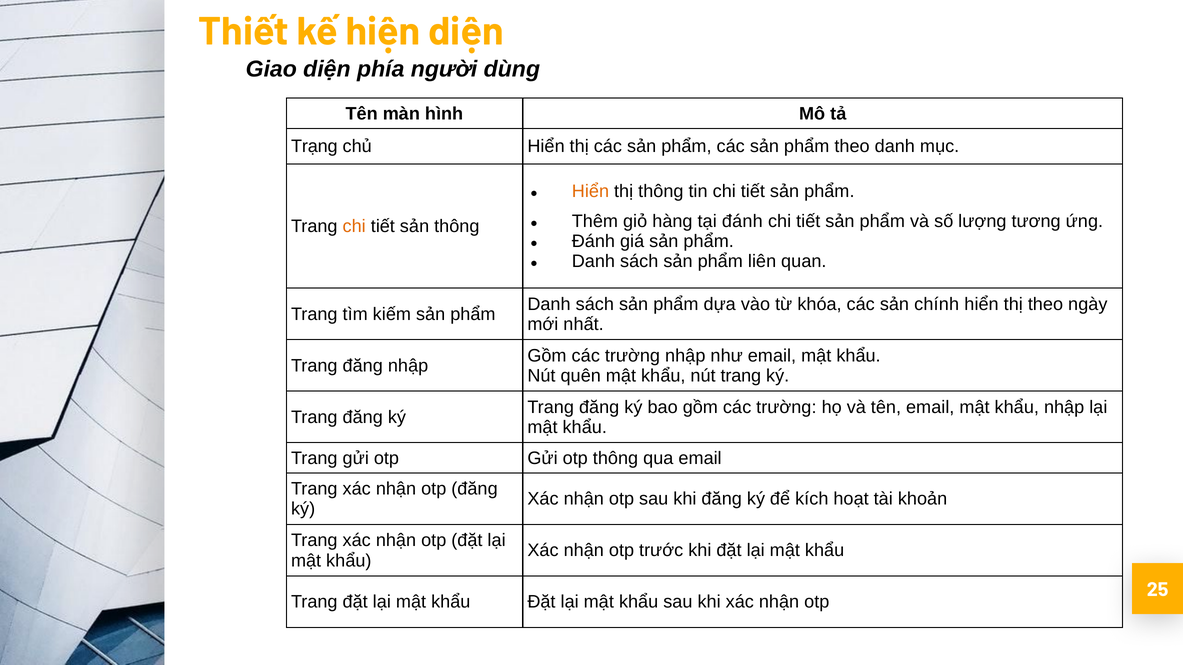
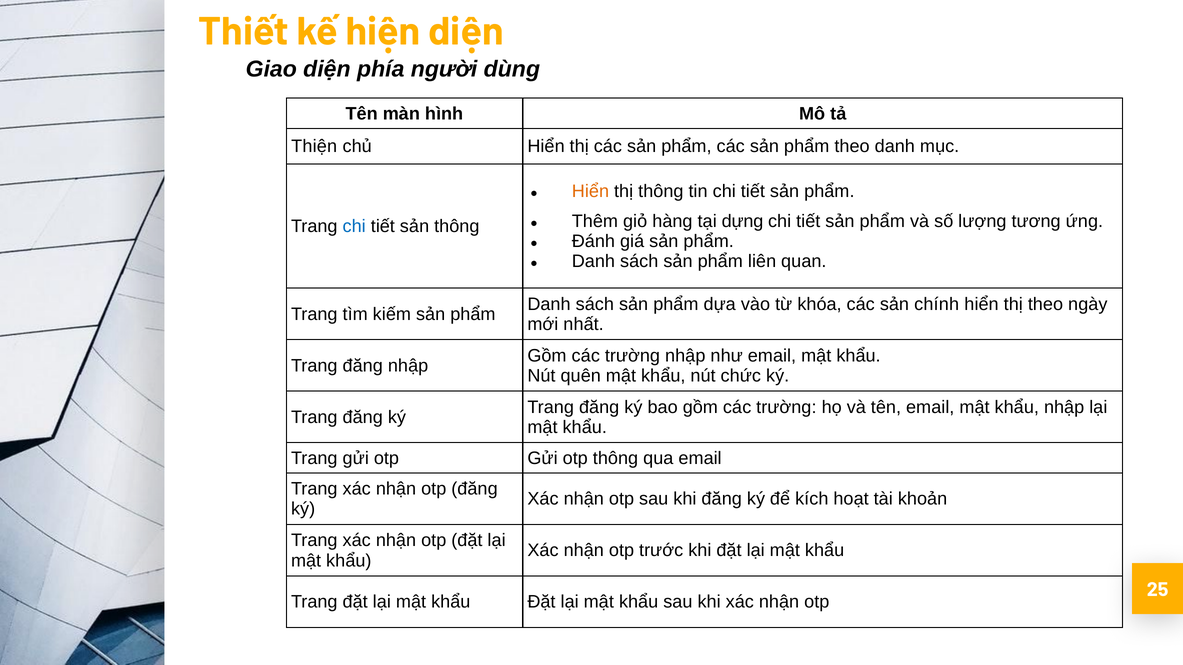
Trạng: Trạng -> Thiện
tại đánh: đánh -> dựng
chi at (354, 226) colour: orange -> blue
nút trang: trang -> chức
